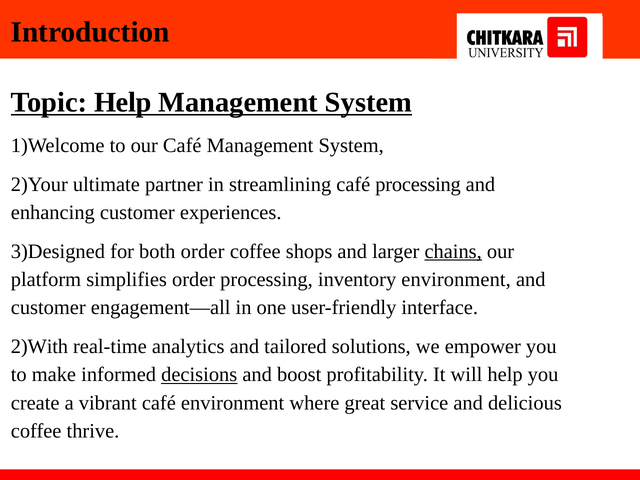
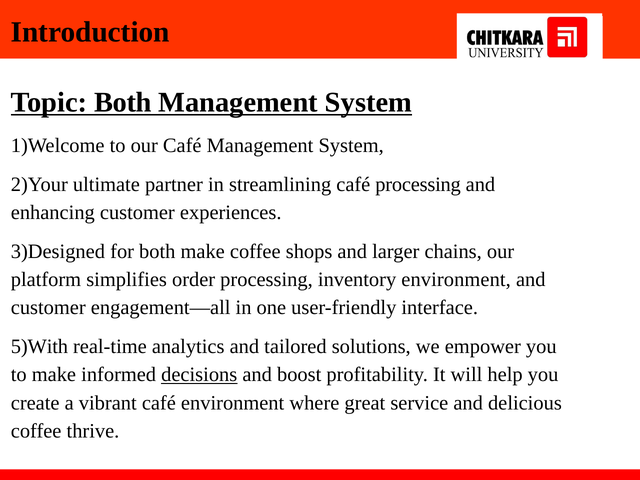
Topic Help: Help -> Both
both order: order -> make
chains underline: present -> none
2)With: 2)With -> 5)With
